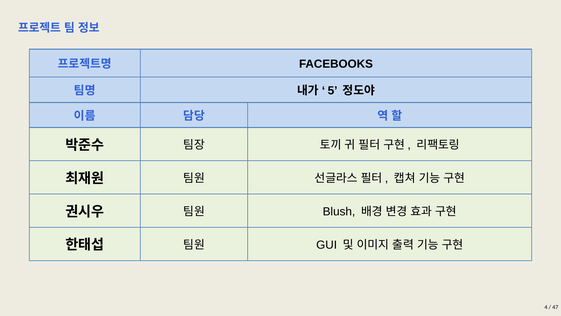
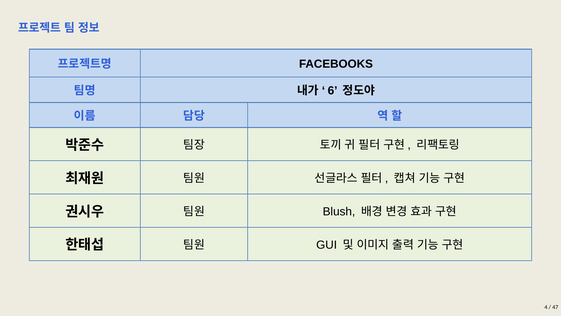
5: 5 -> 6
